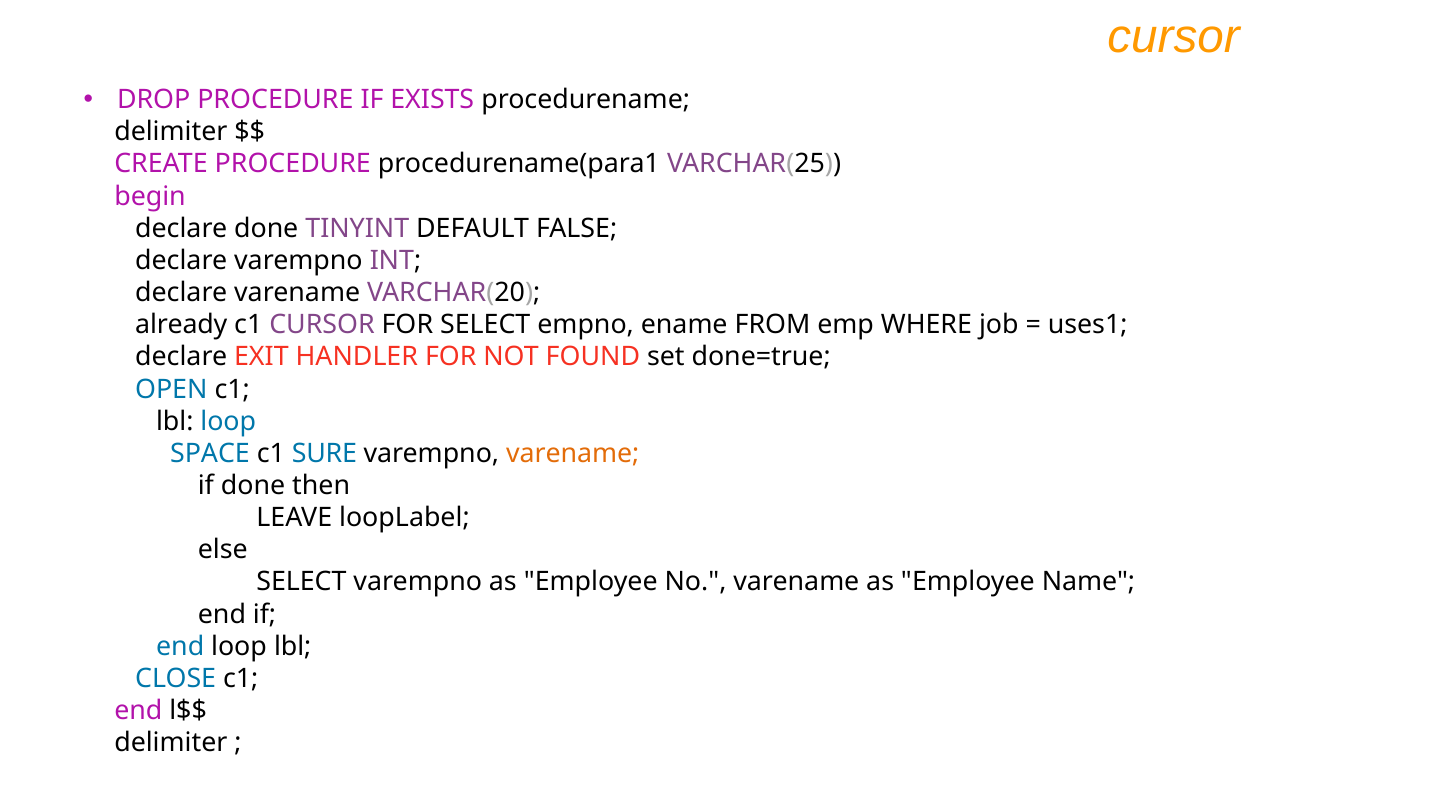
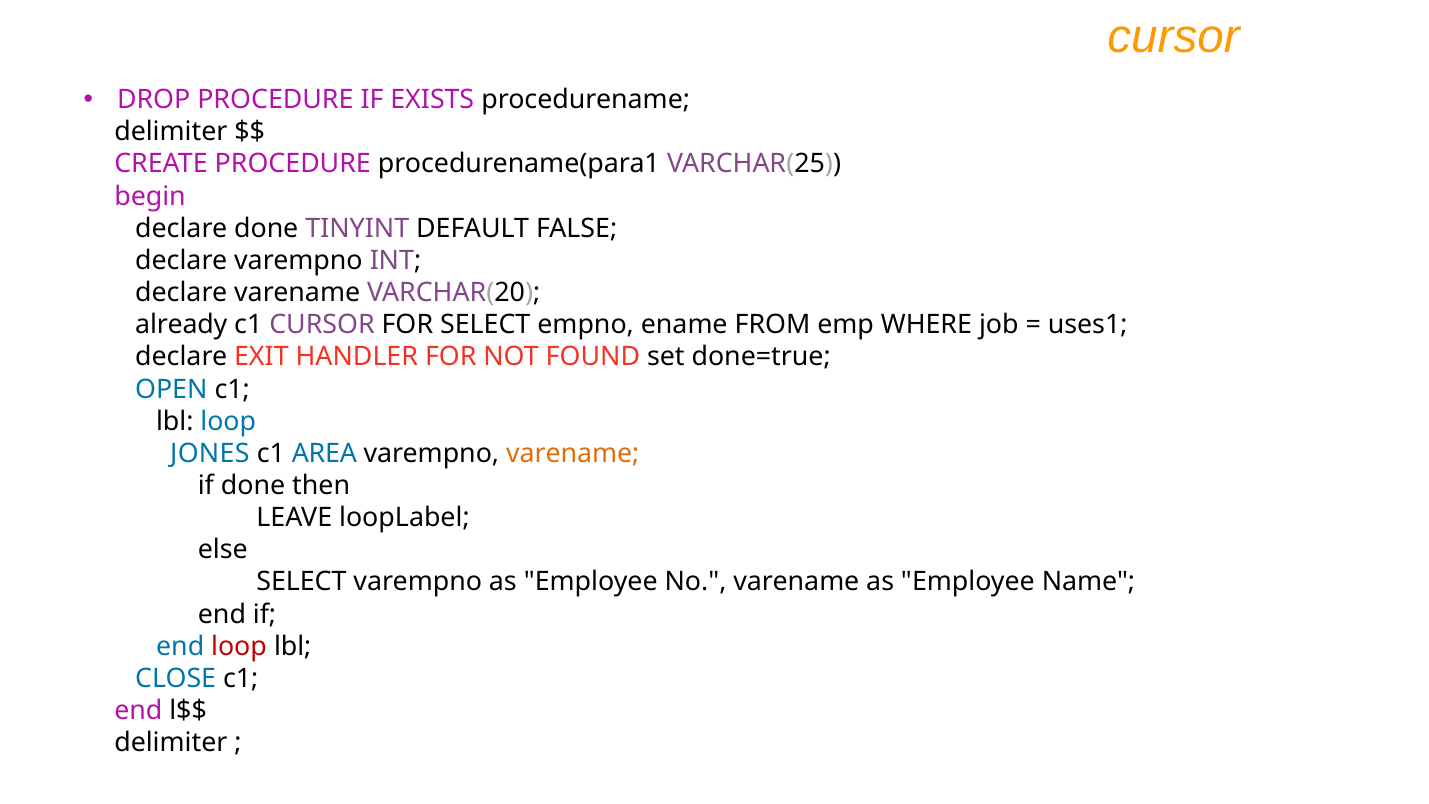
SPACE: SPACE -> JONES
SURE: SURE -> AREA
loop at (239, 646) colour: black -> red
